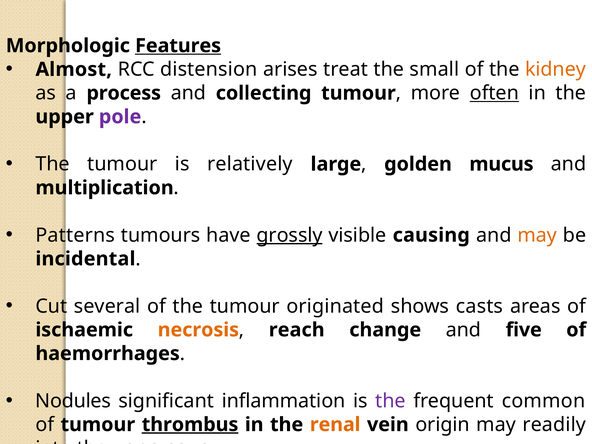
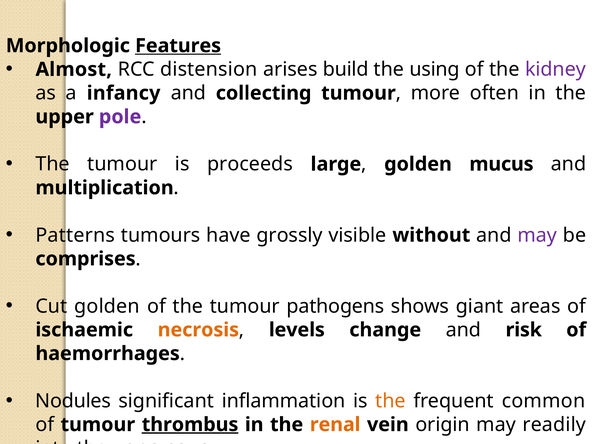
treat: treat -> build
small: small -> using
kidney colour: orange -> purple
process: process -> infancy
often underline: present -> none
relatively: relatively -> proceeds
grossly underline: present -> none
causing: causing -> without
may at (537, 235) colour: orange -> purple
incidental: incidental -> comprises
Cut several: several -> golden
originated: originated -> pathogens
casts: casts -> giant
reach: reach -> levels
five: five -> risk
the at (390, 401) colour: purple -> orange
